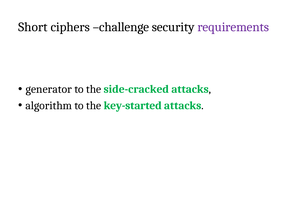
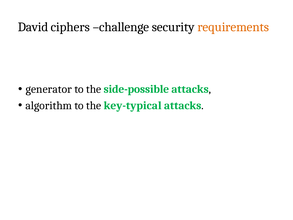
Short: Short -> David
requirements colour: purple -> orange
side-cracked: side-cracked -> side-possible
key-started: key-started -> key-typical
